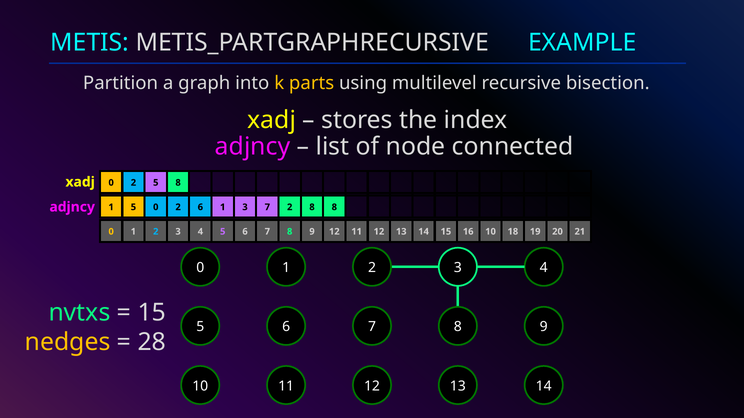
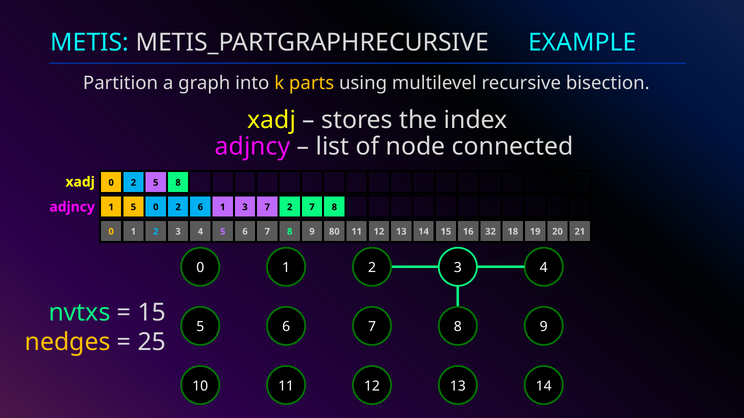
2 8: 8 -> 7
9 12: 12 -> 80
16 10: 10 -> 32
28: 28 -> 25
